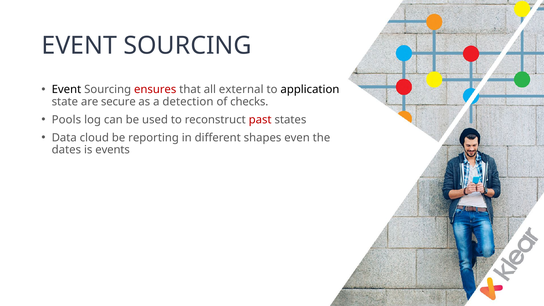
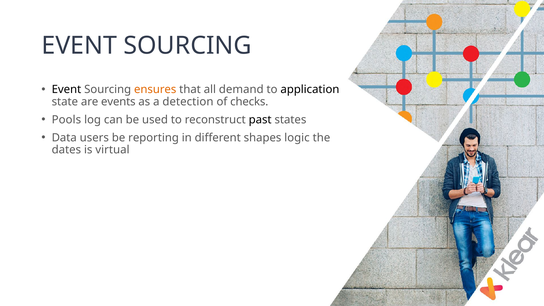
ensures colour: red -> orange
external: external -> demand
secure: secure -> events
past colour: red -> black
cloud: cloud -> users
even: even -> logic
events: events -> virtual
